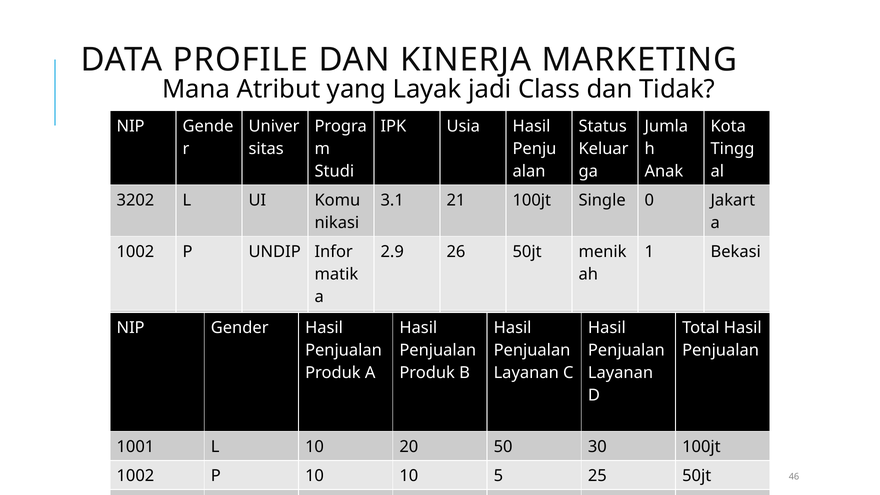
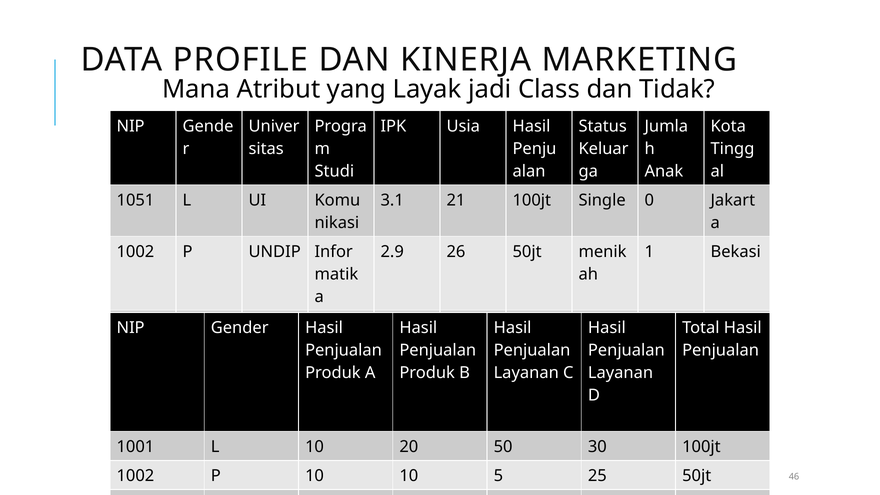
3202: 3202 -> 1051
